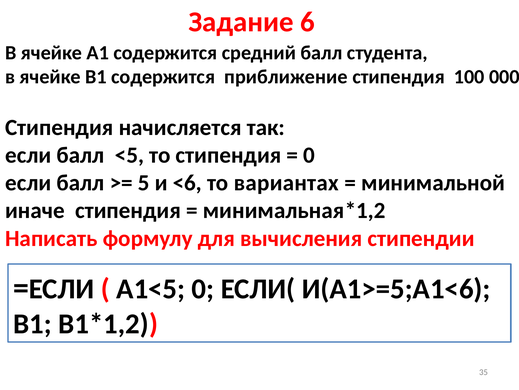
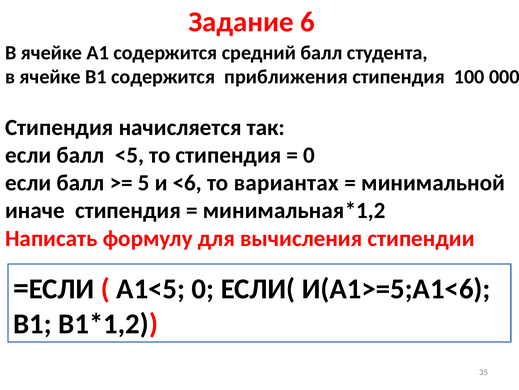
приближение: приближение -> приближения
